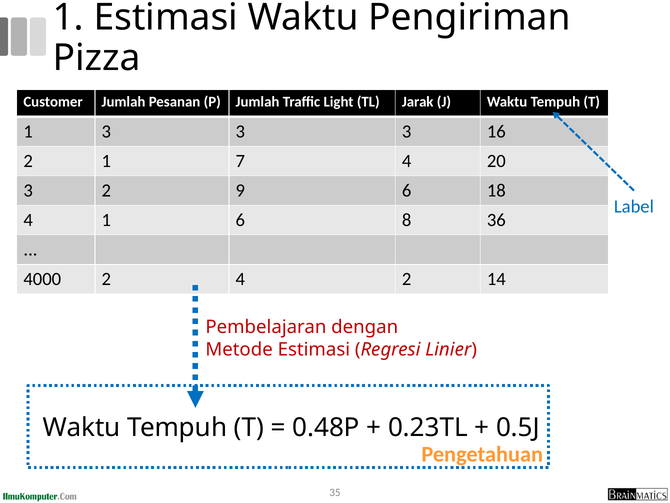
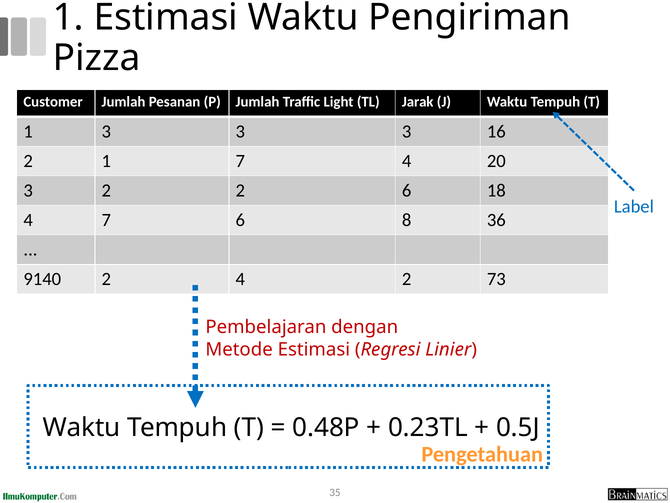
2 9: 9 -> 2
4 1: 1 -> 7
4000: 4000 -> 9140
14: 14 -> 73
